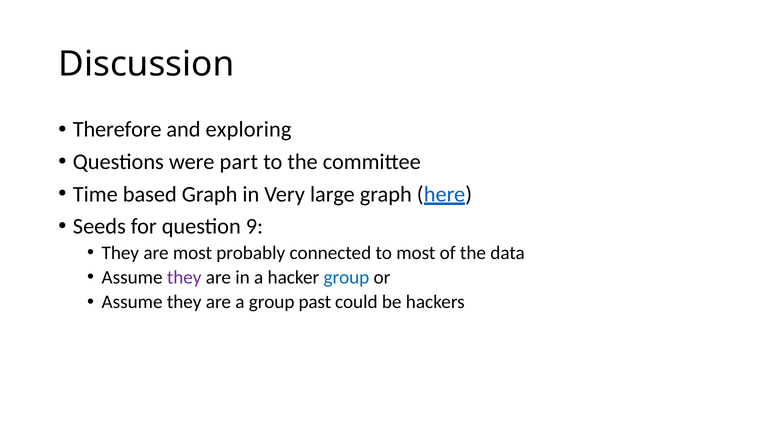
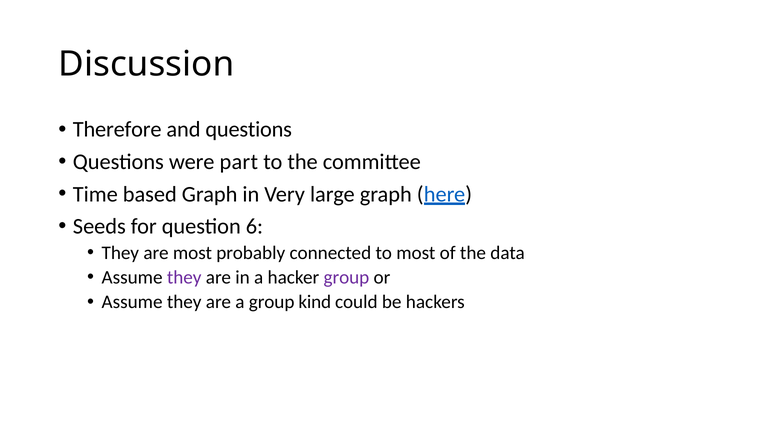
and exploring: exploring -> questions
9: 9 -> 6
group at (346, 278) colour: blue -> purple
past: past -> kind
